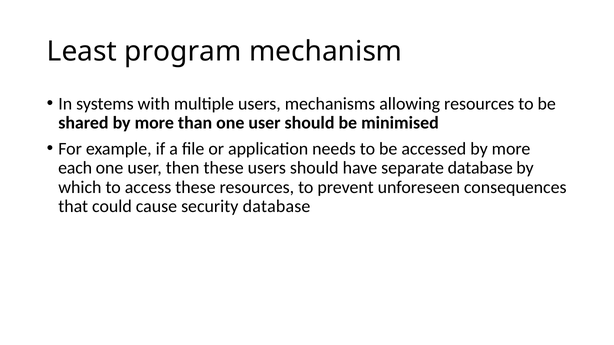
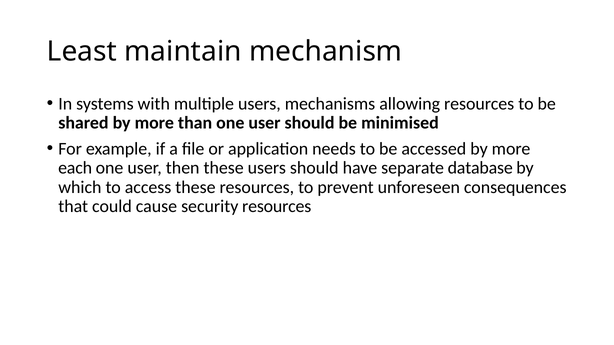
program: program -> maintain
security database: database -> resources
